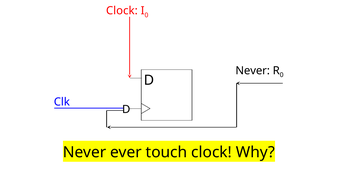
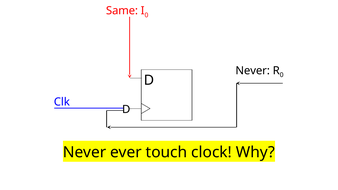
Clock at (122, 11): Clock -> Same
